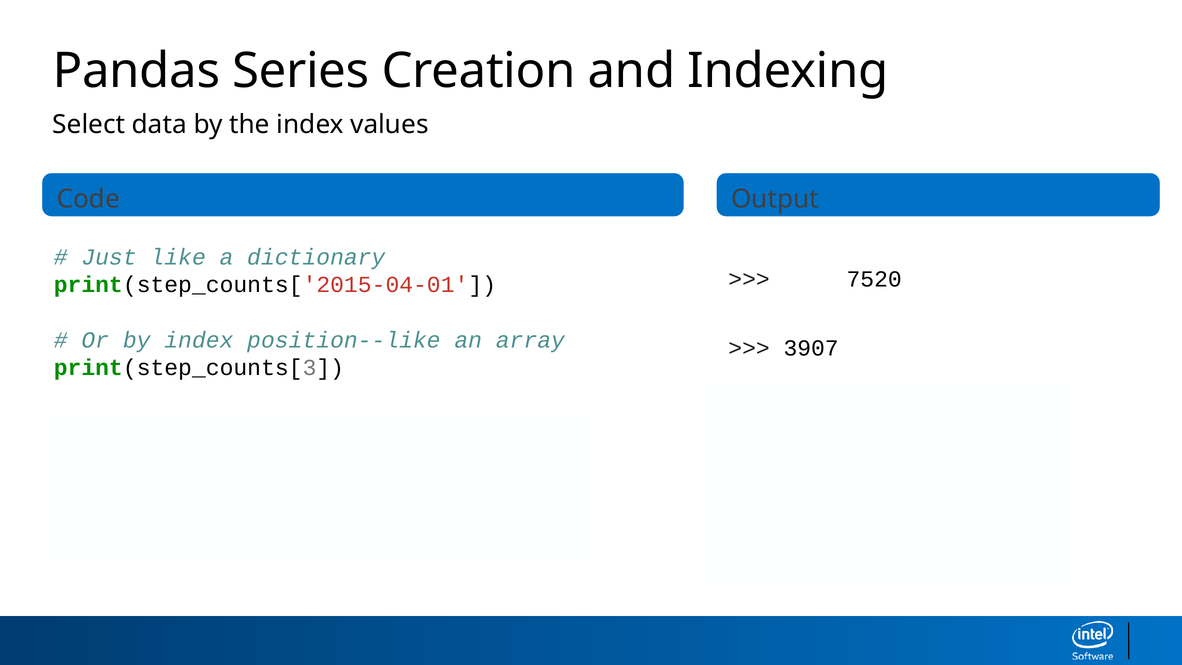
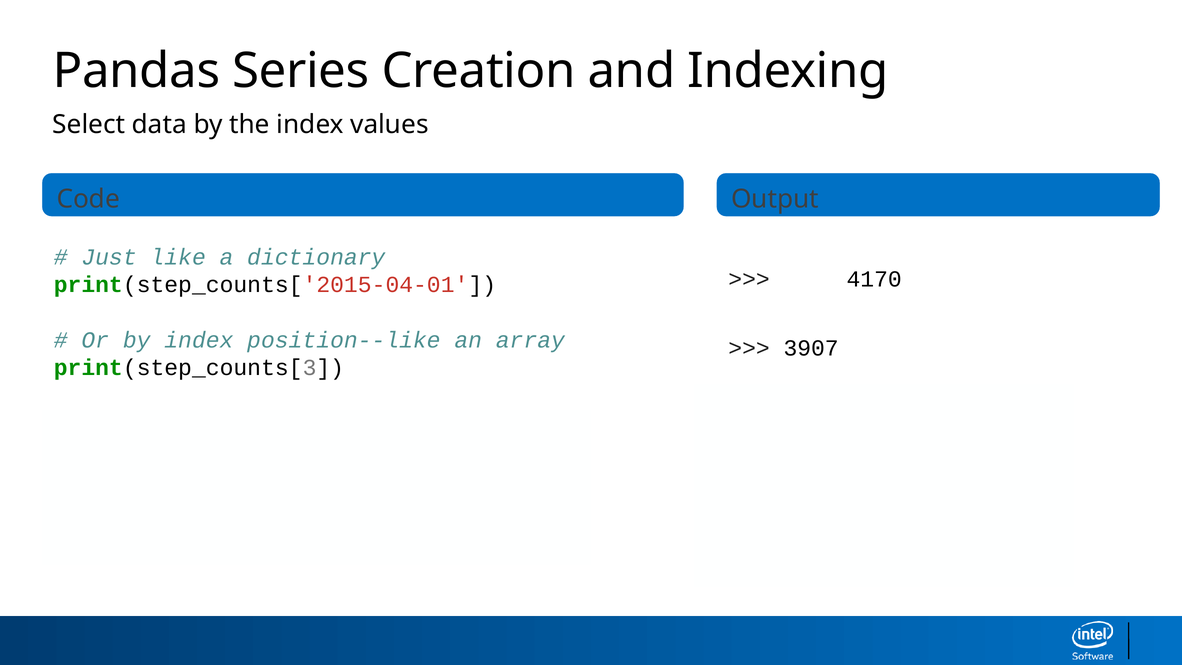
7520: 7520 -> 4170
